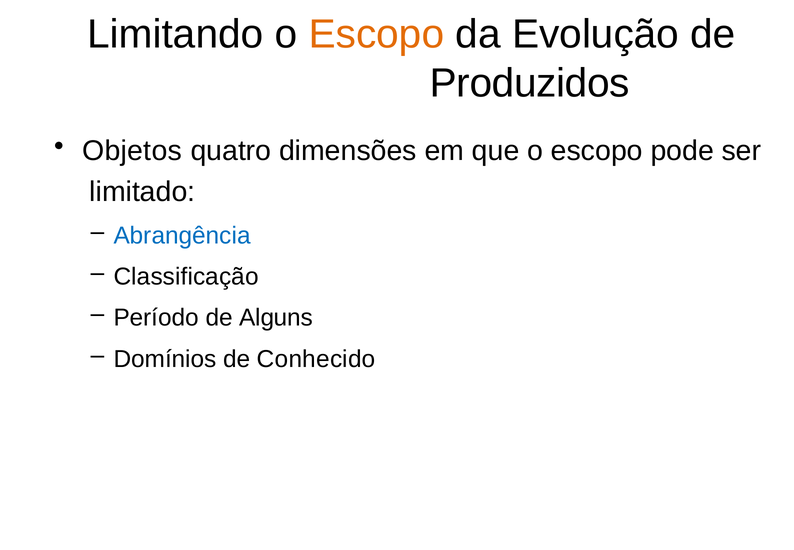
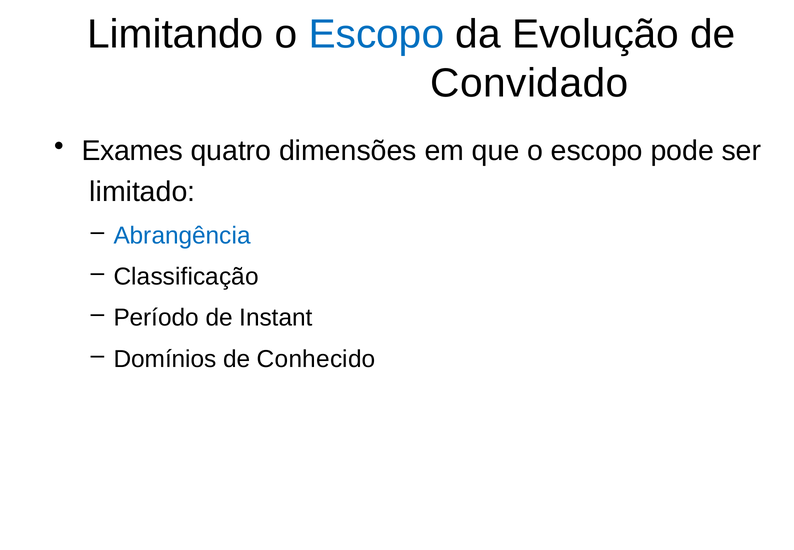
Escopo at (376, 34) colour: orange -> blue
Produzidos: Produzidos -> Convidado
Objetos: Objetos -> Exames
Alguns: Alguns -> Instant
